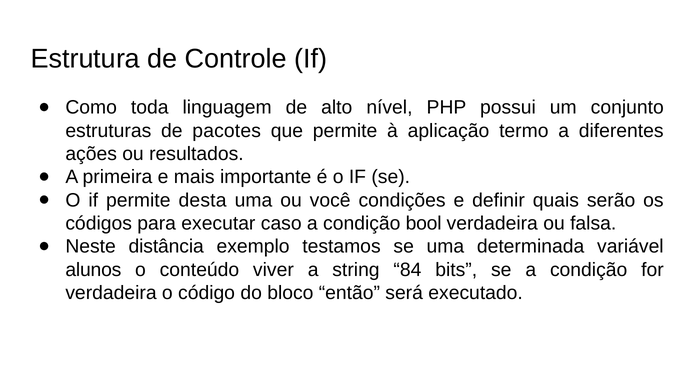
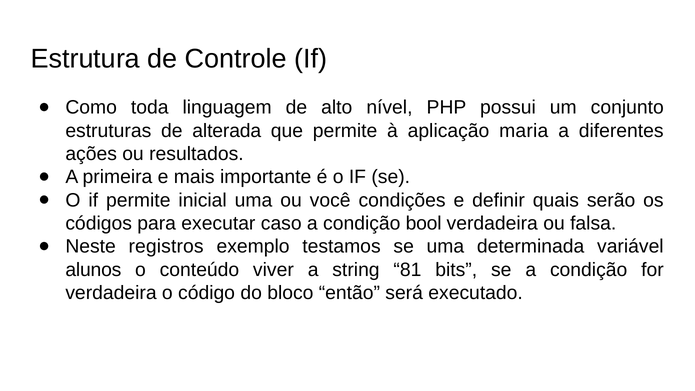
pacotes: pacotes -> alterada
termo: termo -> maria
desta: desta -> inicial
distância: distância -> registros
84: 84 -> 81
